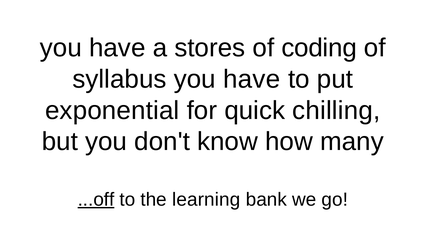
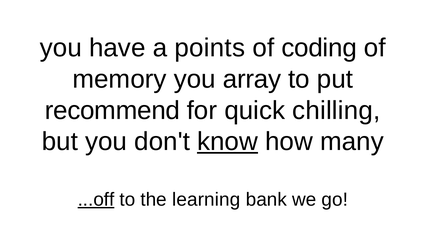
stores: stores -> points
syllabus: syllabus -> memory
have at (252, 79): have -> array
exponential: exponential -> recommend
know underline: none -> present
